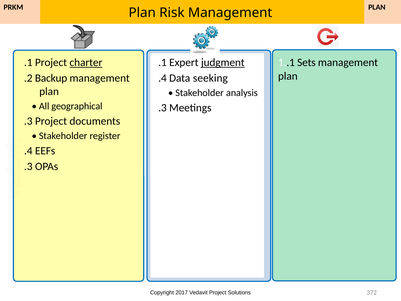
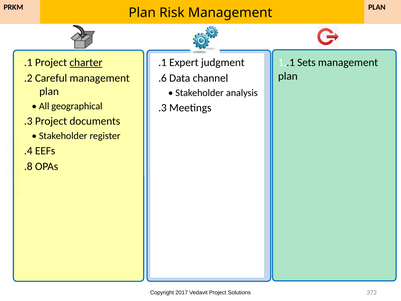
judgment underline: present -> none
.4 at (162, 78): .4 -> .6
seeking: seeking -> channel
Backup: Backup -> Careful
.3 at (28, 166): .3 -> .8
